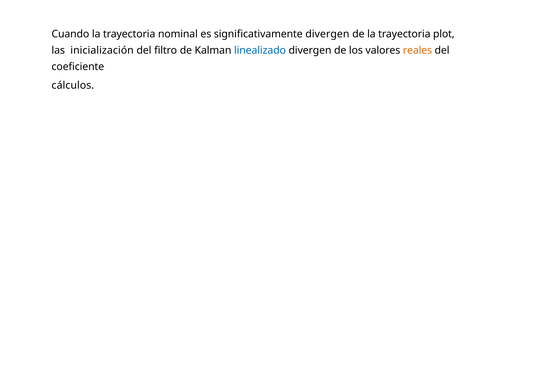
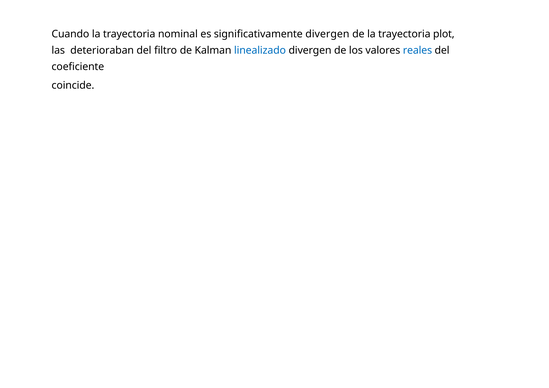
inicialización: inicialización -> deterioraban
reales colour: orange -> blue
cálculos: cálculos -> coincide
